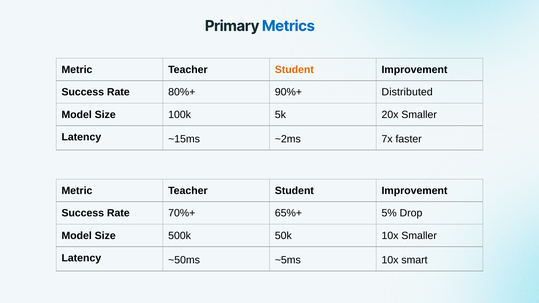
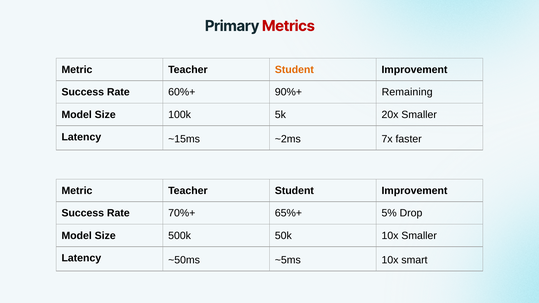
Metrics colour: blue -> red
80%+: 80%+ -> 60%+
Distributed: Distributed -> Remaining
